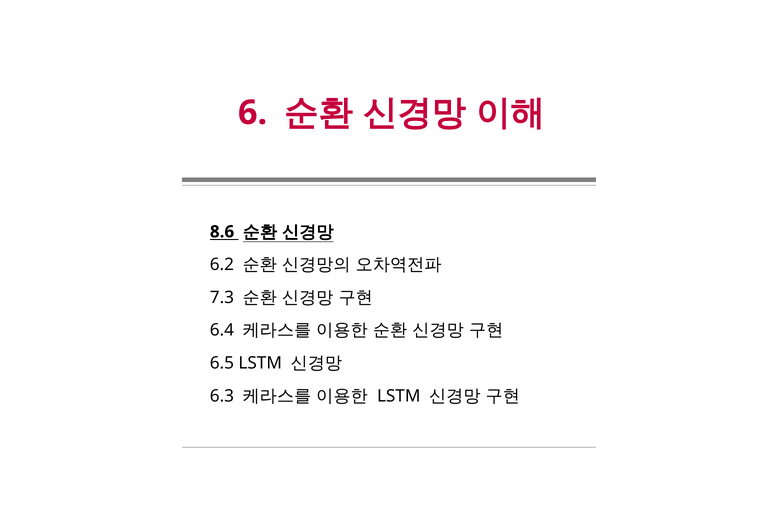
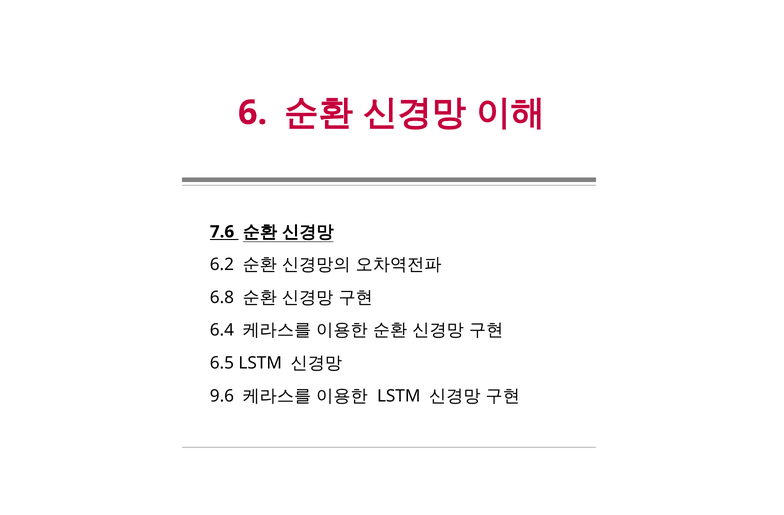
8.6: 8.6 -> 7.6
7.3: 7.3 -> 6.8
6.3: 6.3 -> 9.6
